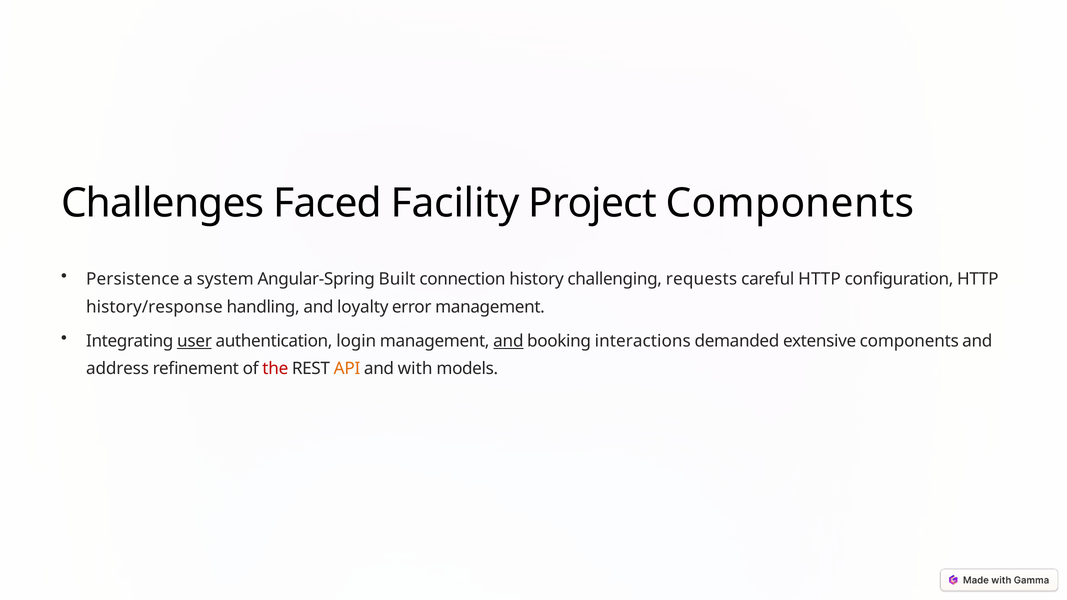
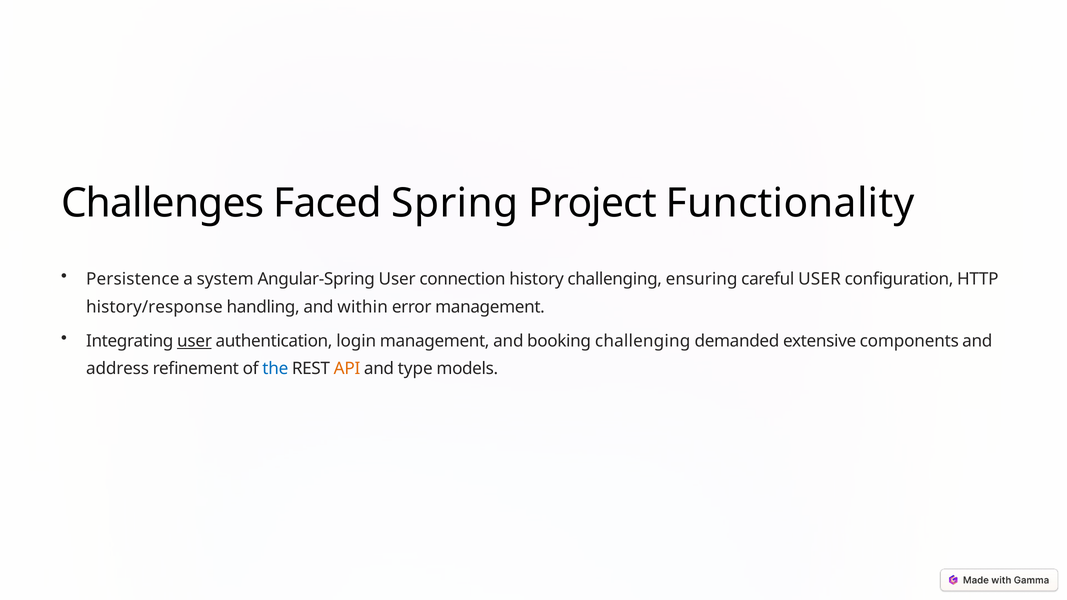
Facility: Facility -> Spring
Project Components: Components -> Functionality
Angular-Spring Built: Built -> User
requests: requests -> ensuring
careful HTTP: HTTP -> USER
loyalty: loyalty -> within
and at (508, 341) underline: present -> none
booking interactions: interactions -> challenging
the colour: red -> blue
with: with -> type
